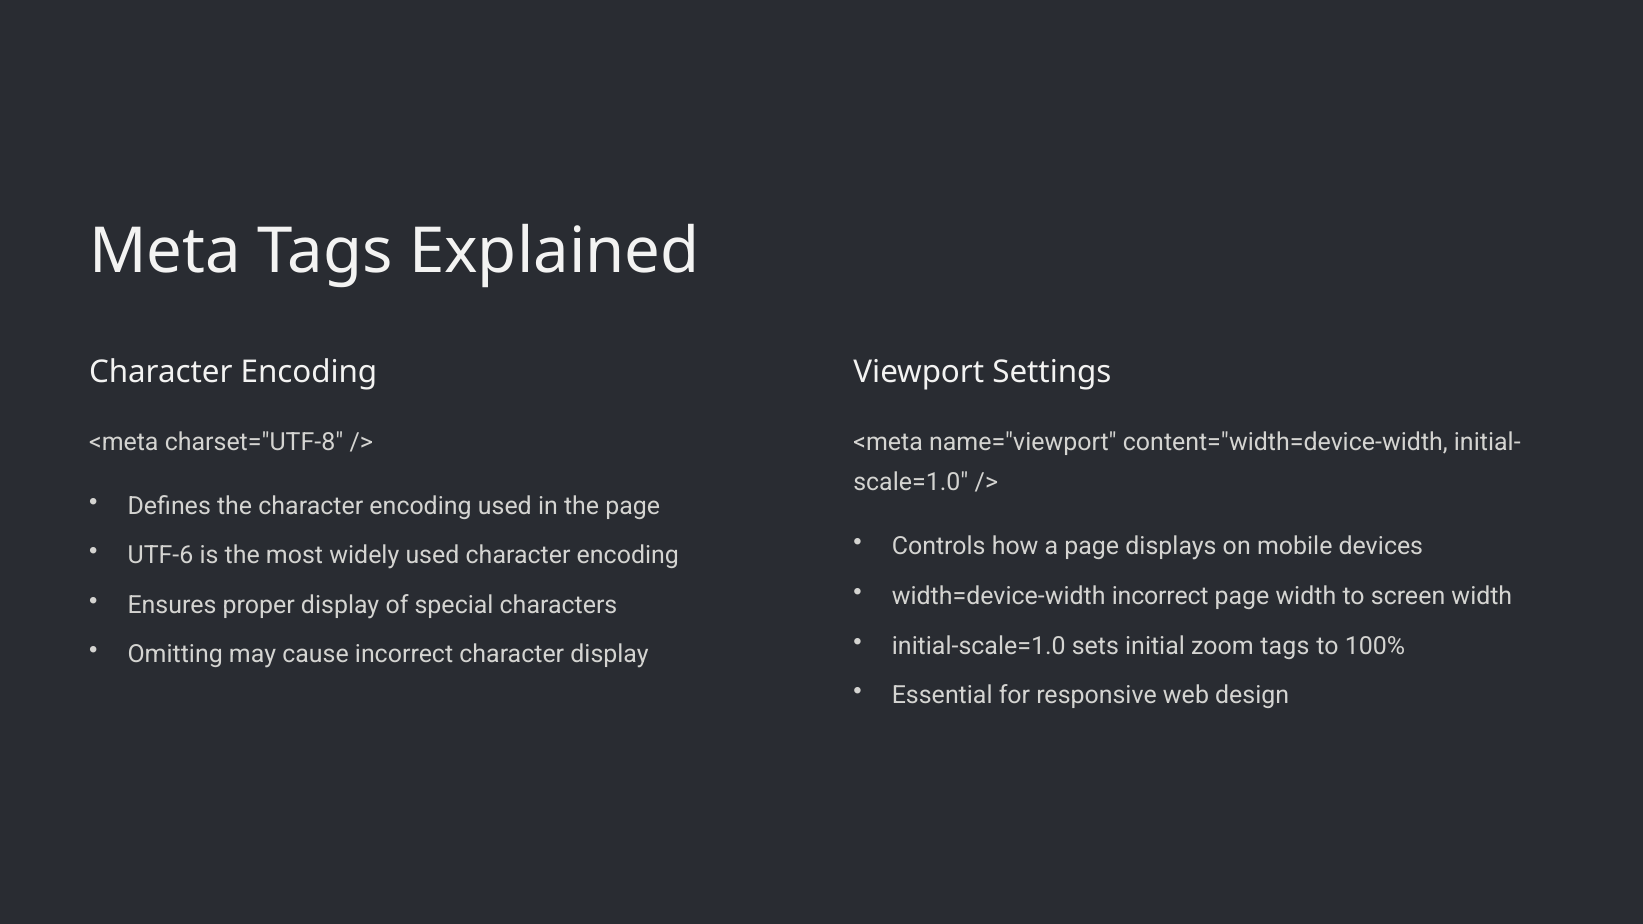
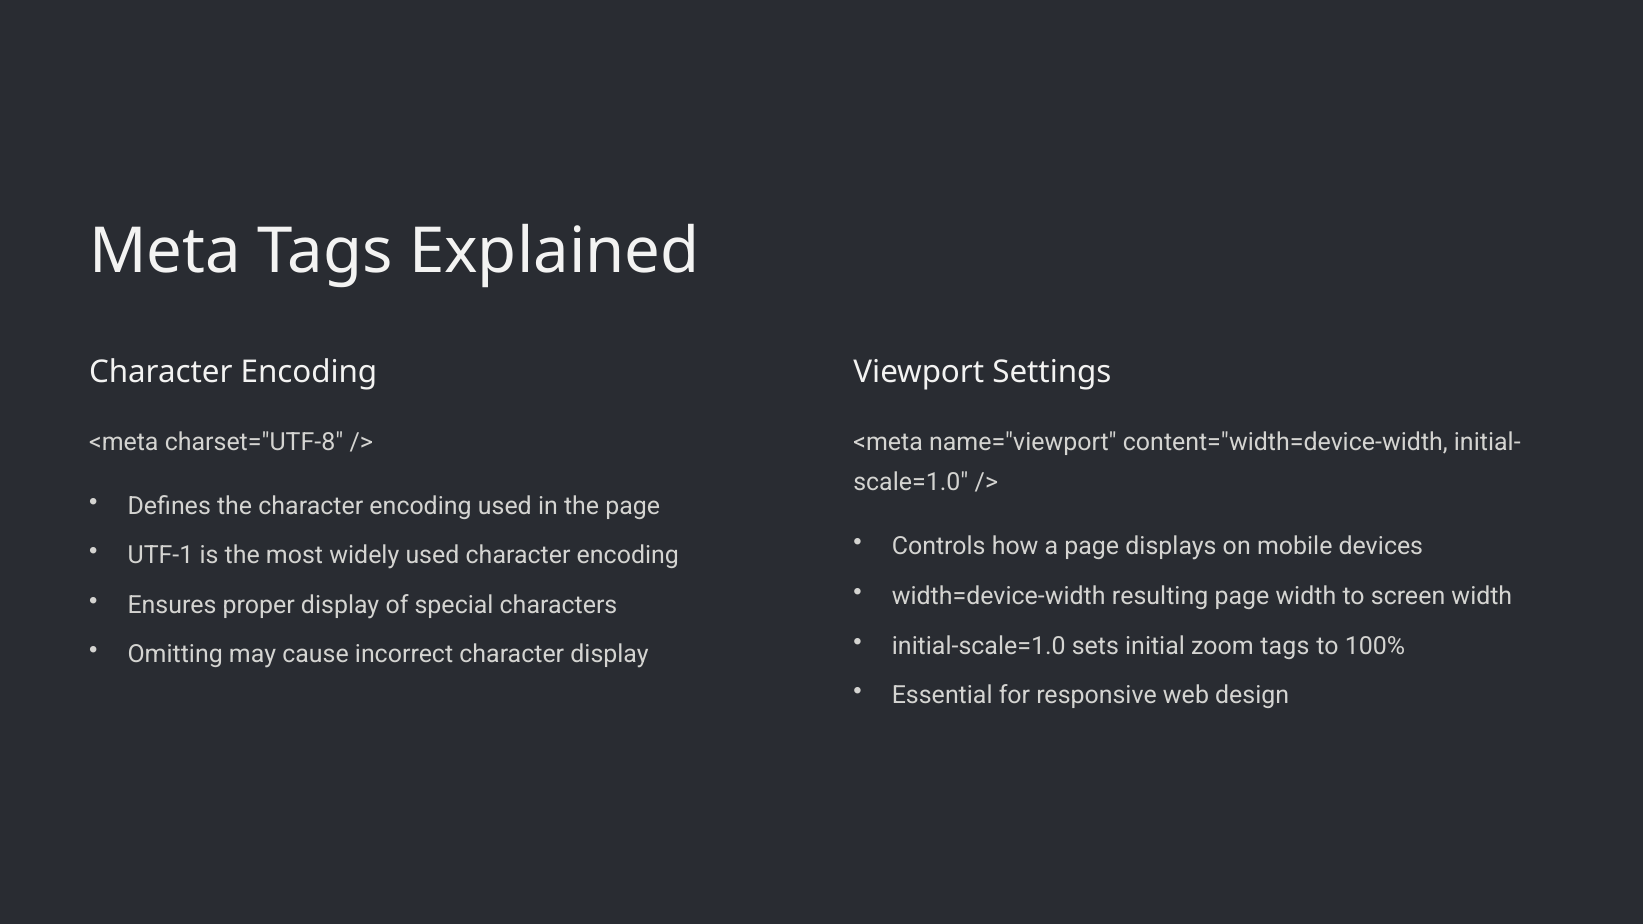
UTF-6: UTF-6 -> UTF-1
width=device-width incorrect: incorrect -> resulting
